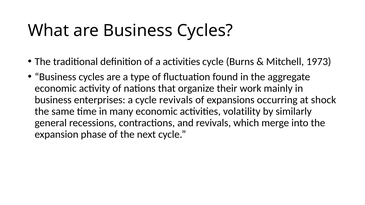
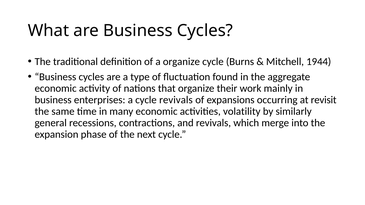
a activities: activities -> organize
1973: 1973 -> 1944
shock: shock -> revisit
